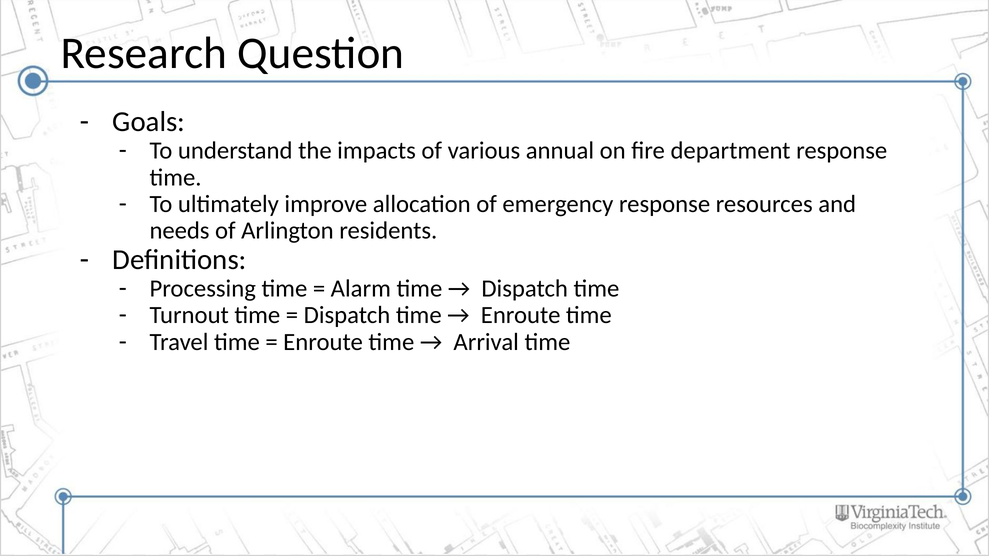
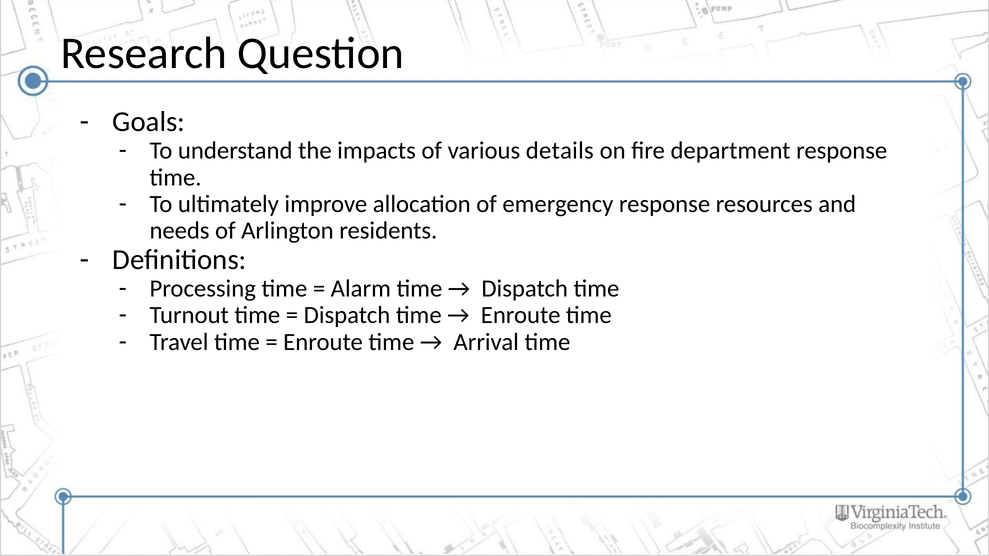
annual: annual -> details
